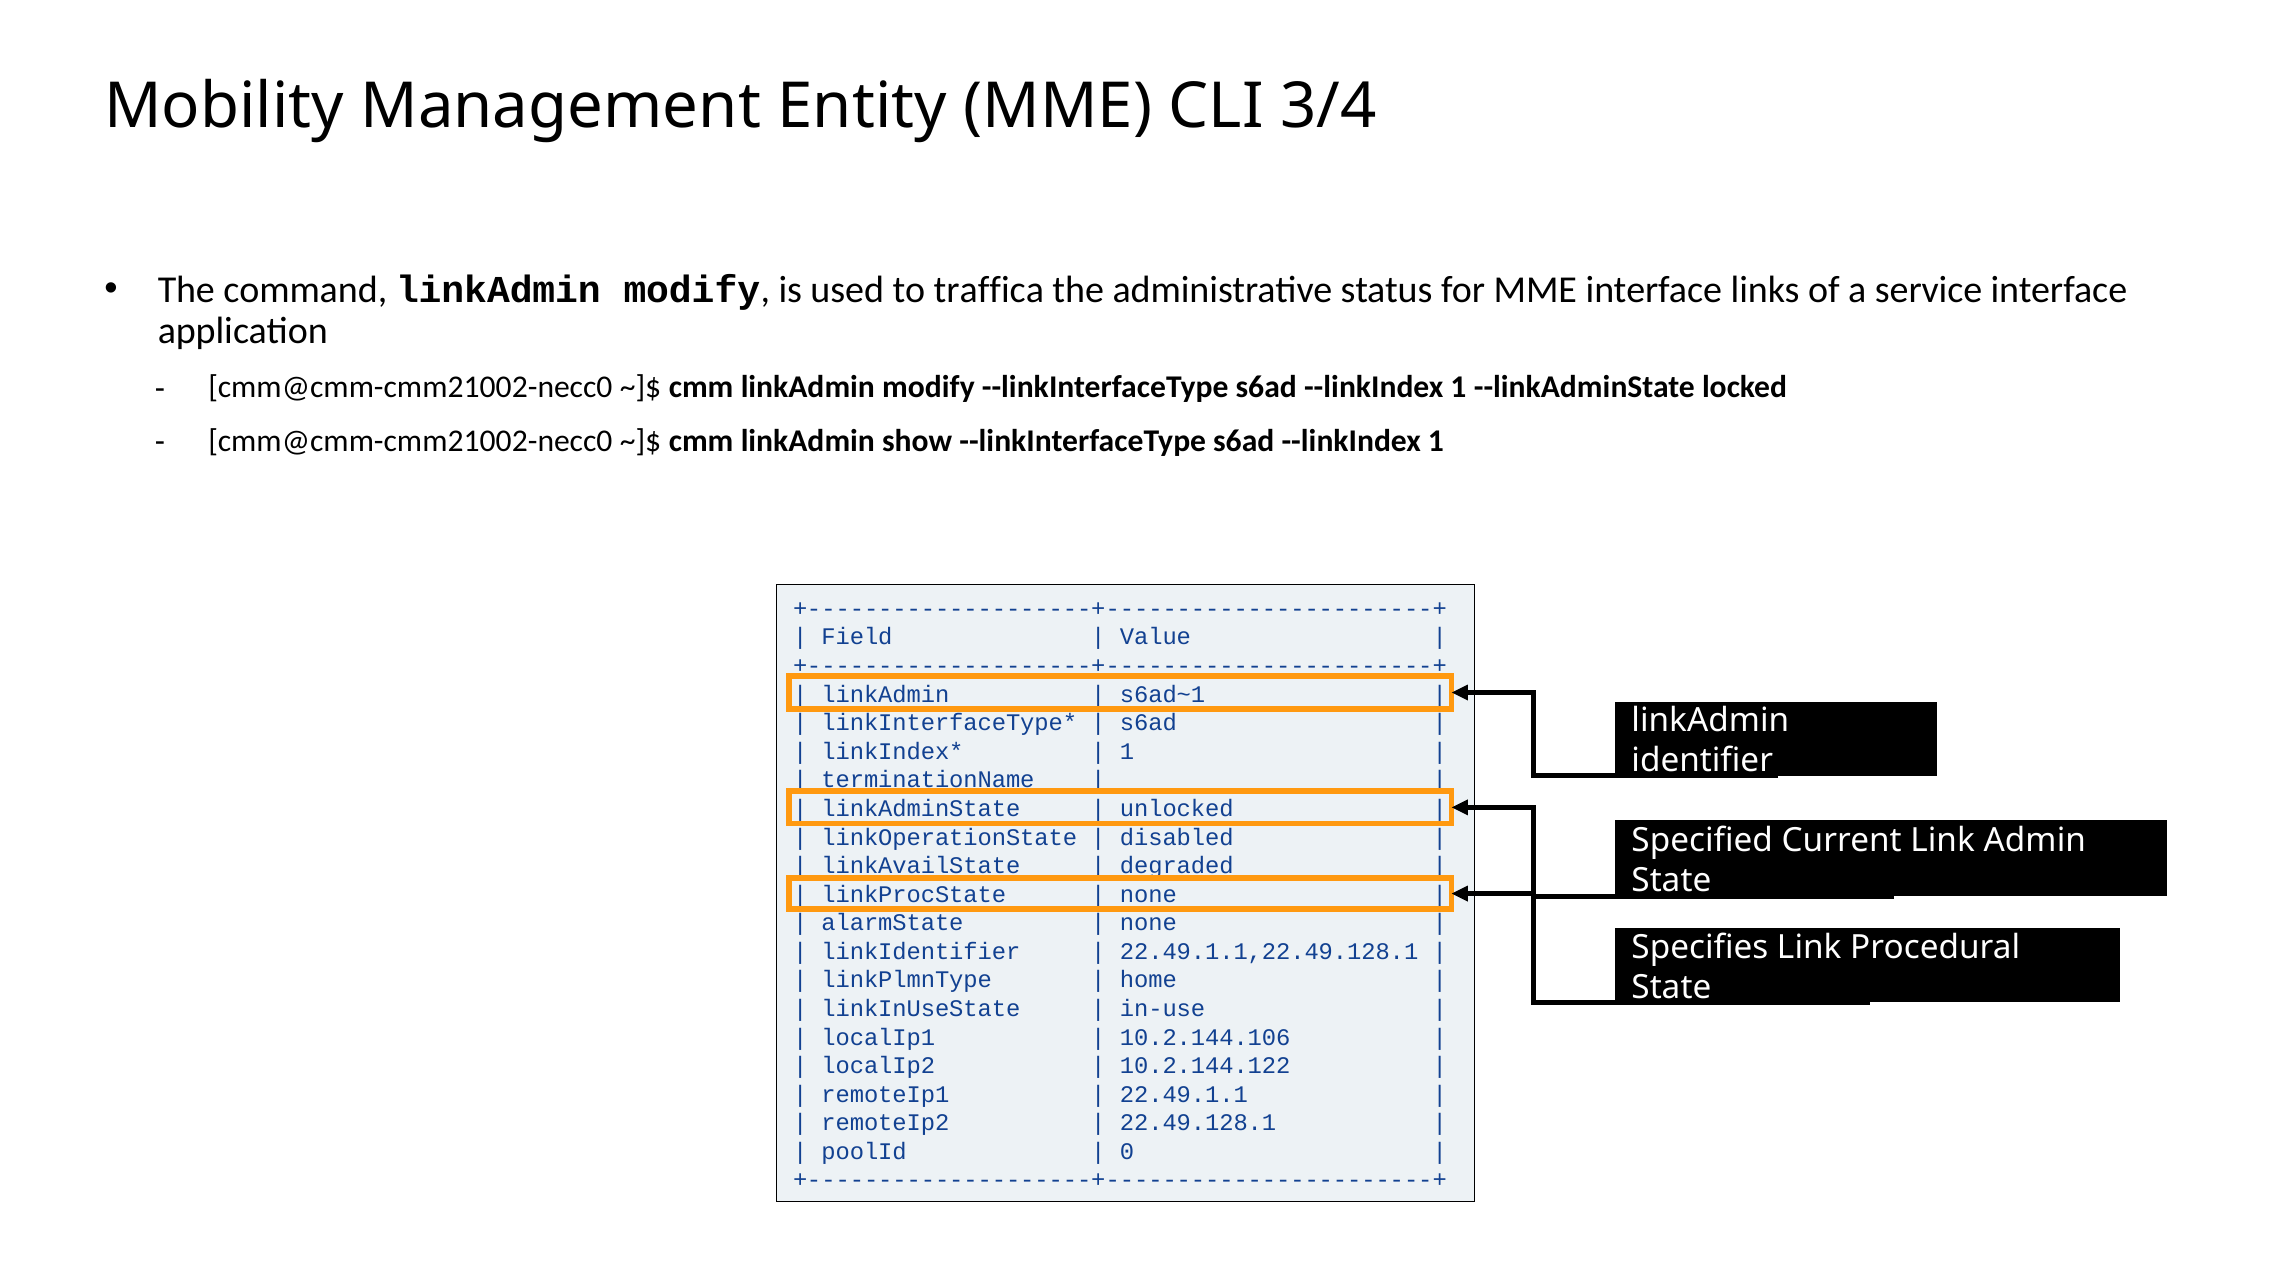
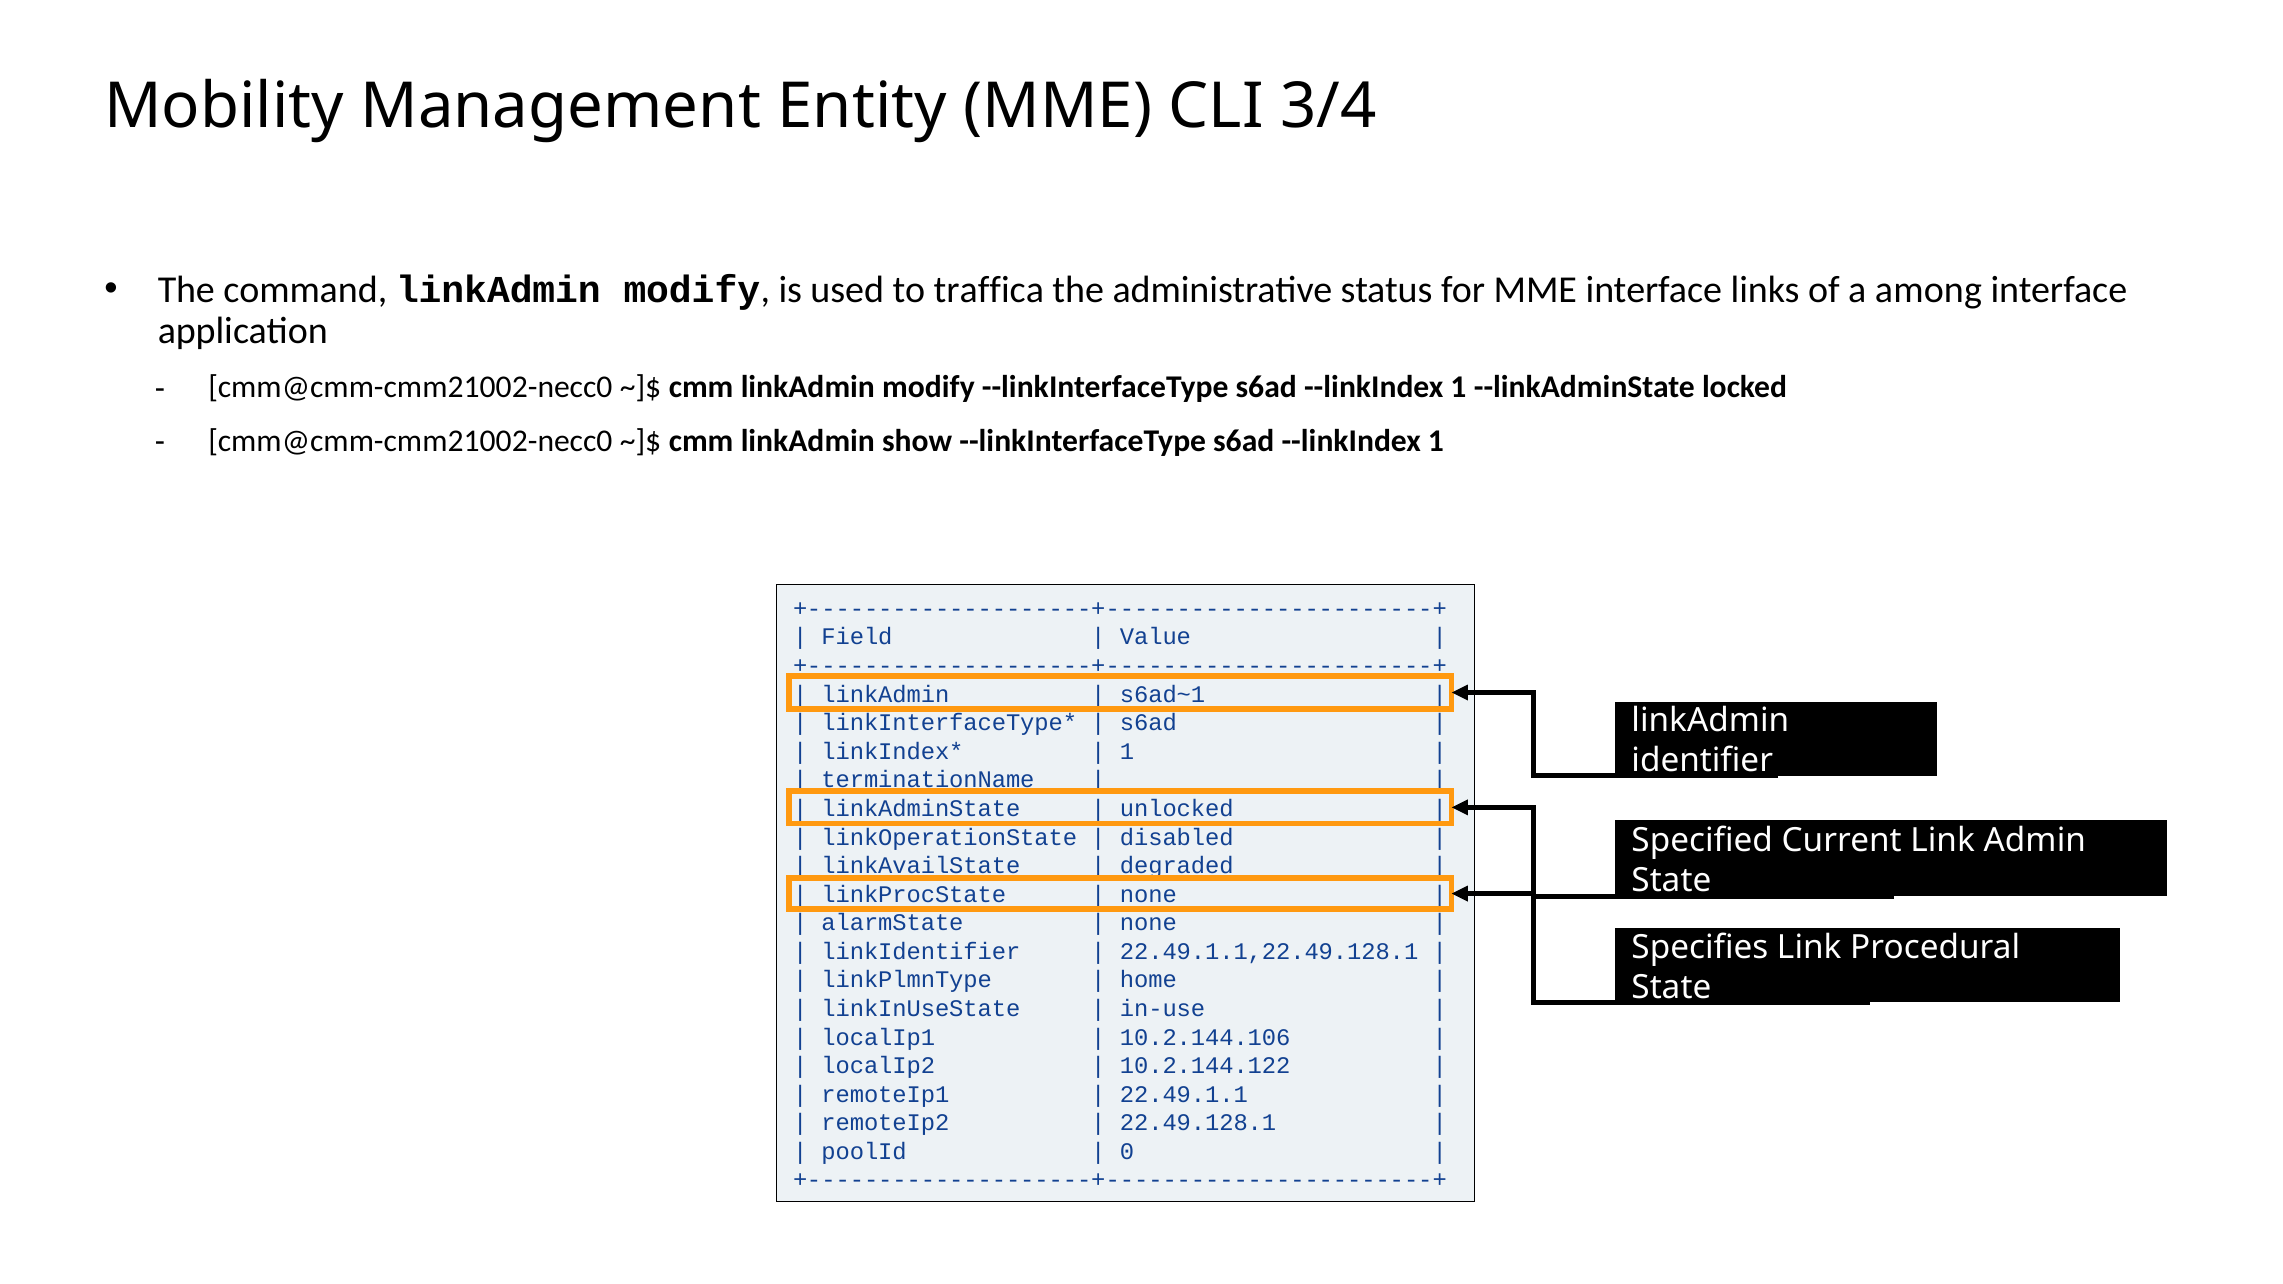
service: service -> among
